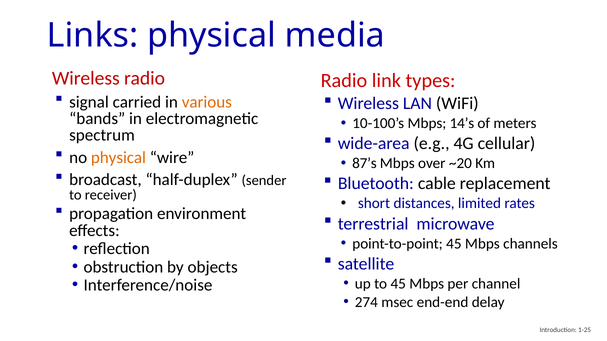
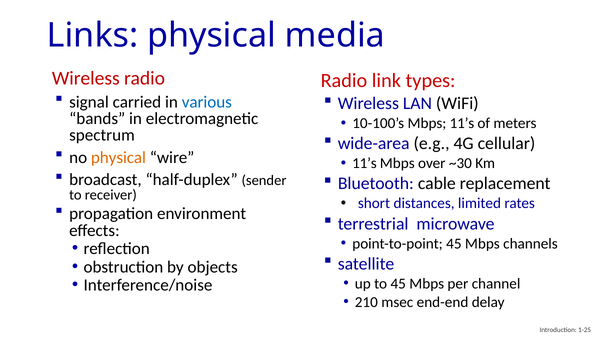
various colour: orange -> blue
Mbps 14’s: 14’s -> 11’s
87’s at (364, 164): 87’s -> 11’s
~20: ~20 -> ~30
274: 274 -> 210
